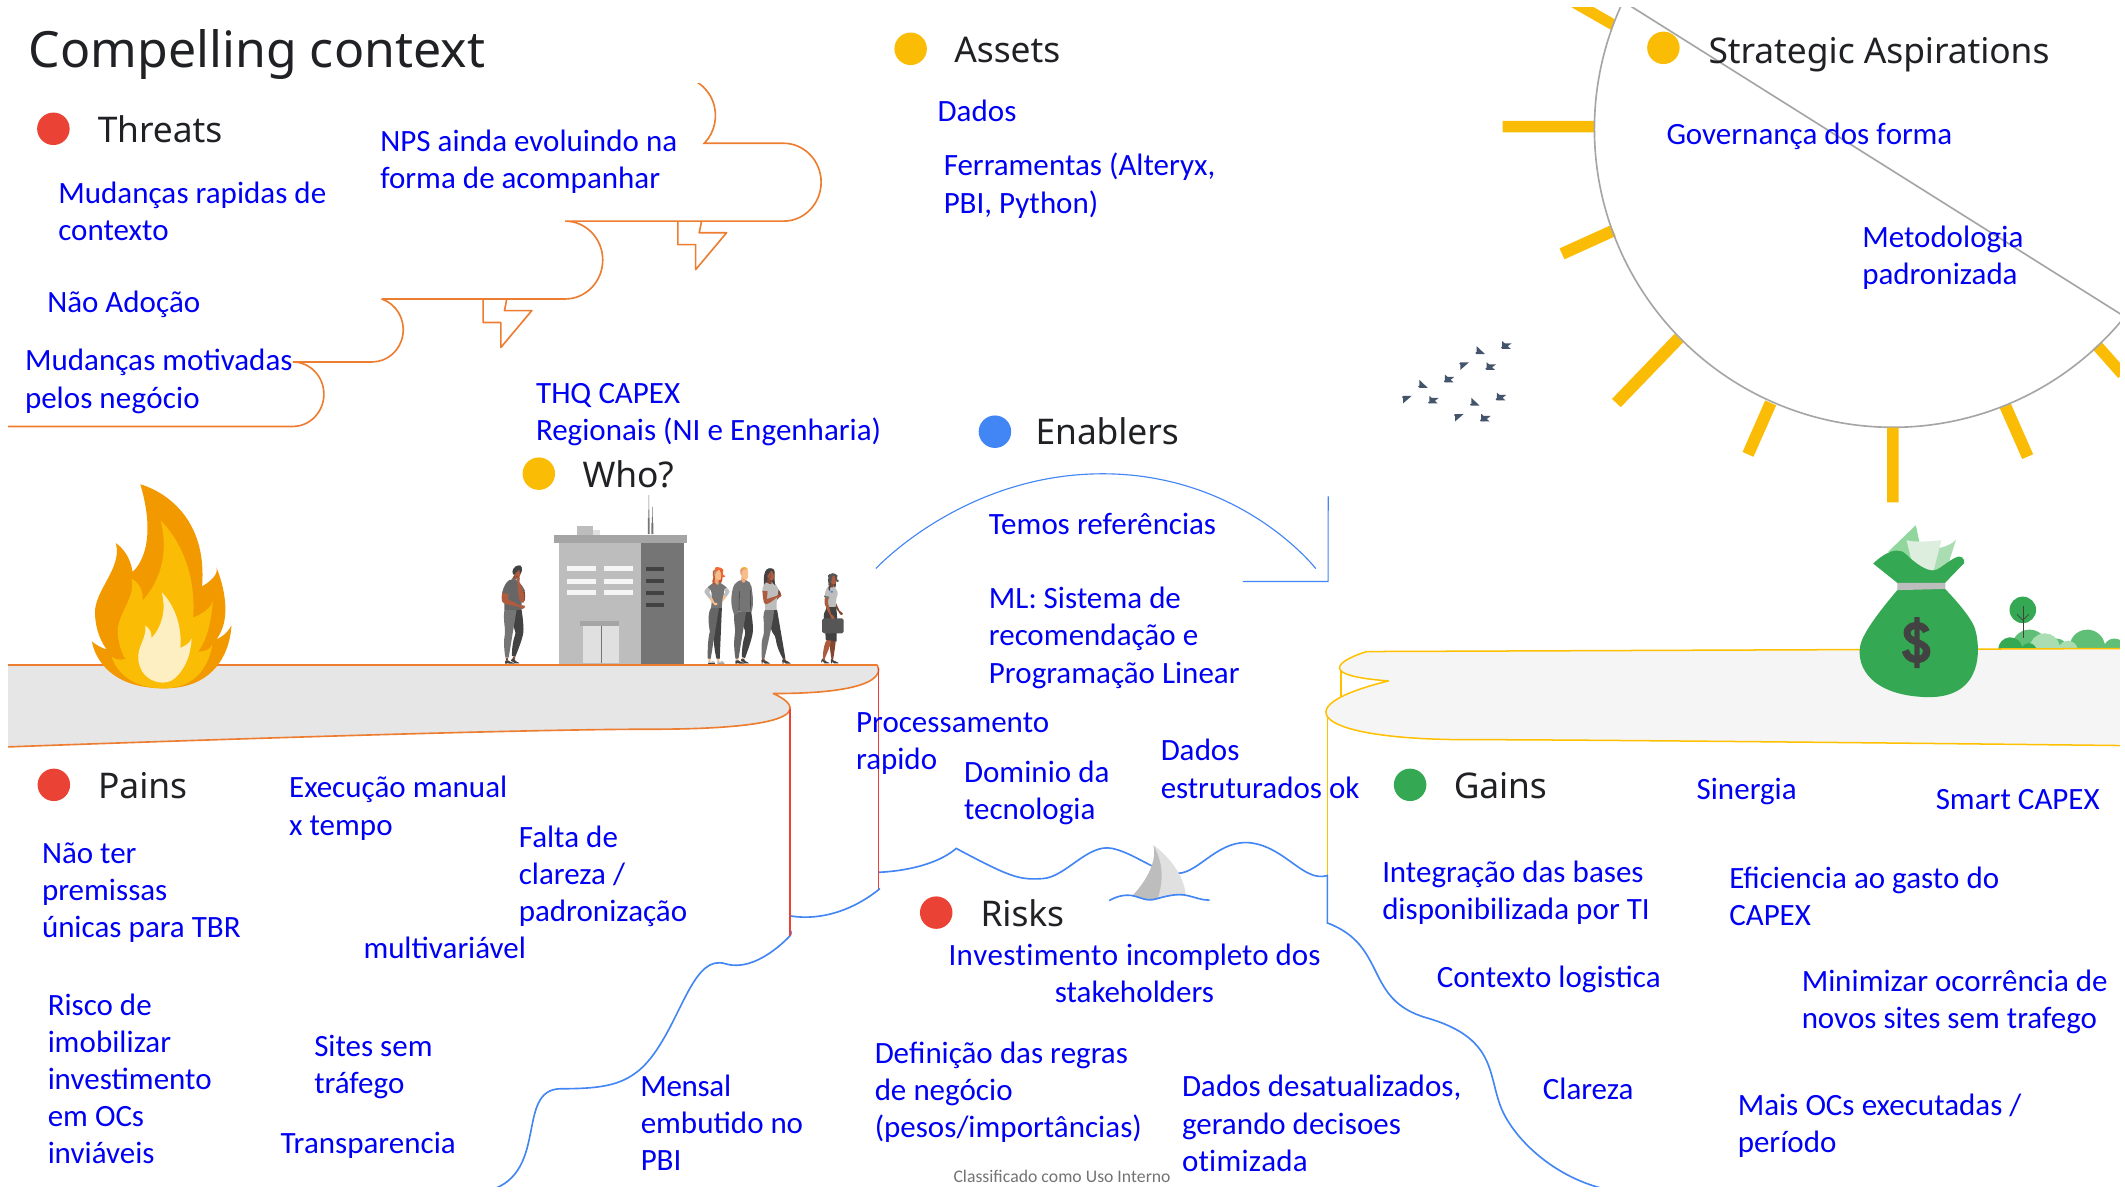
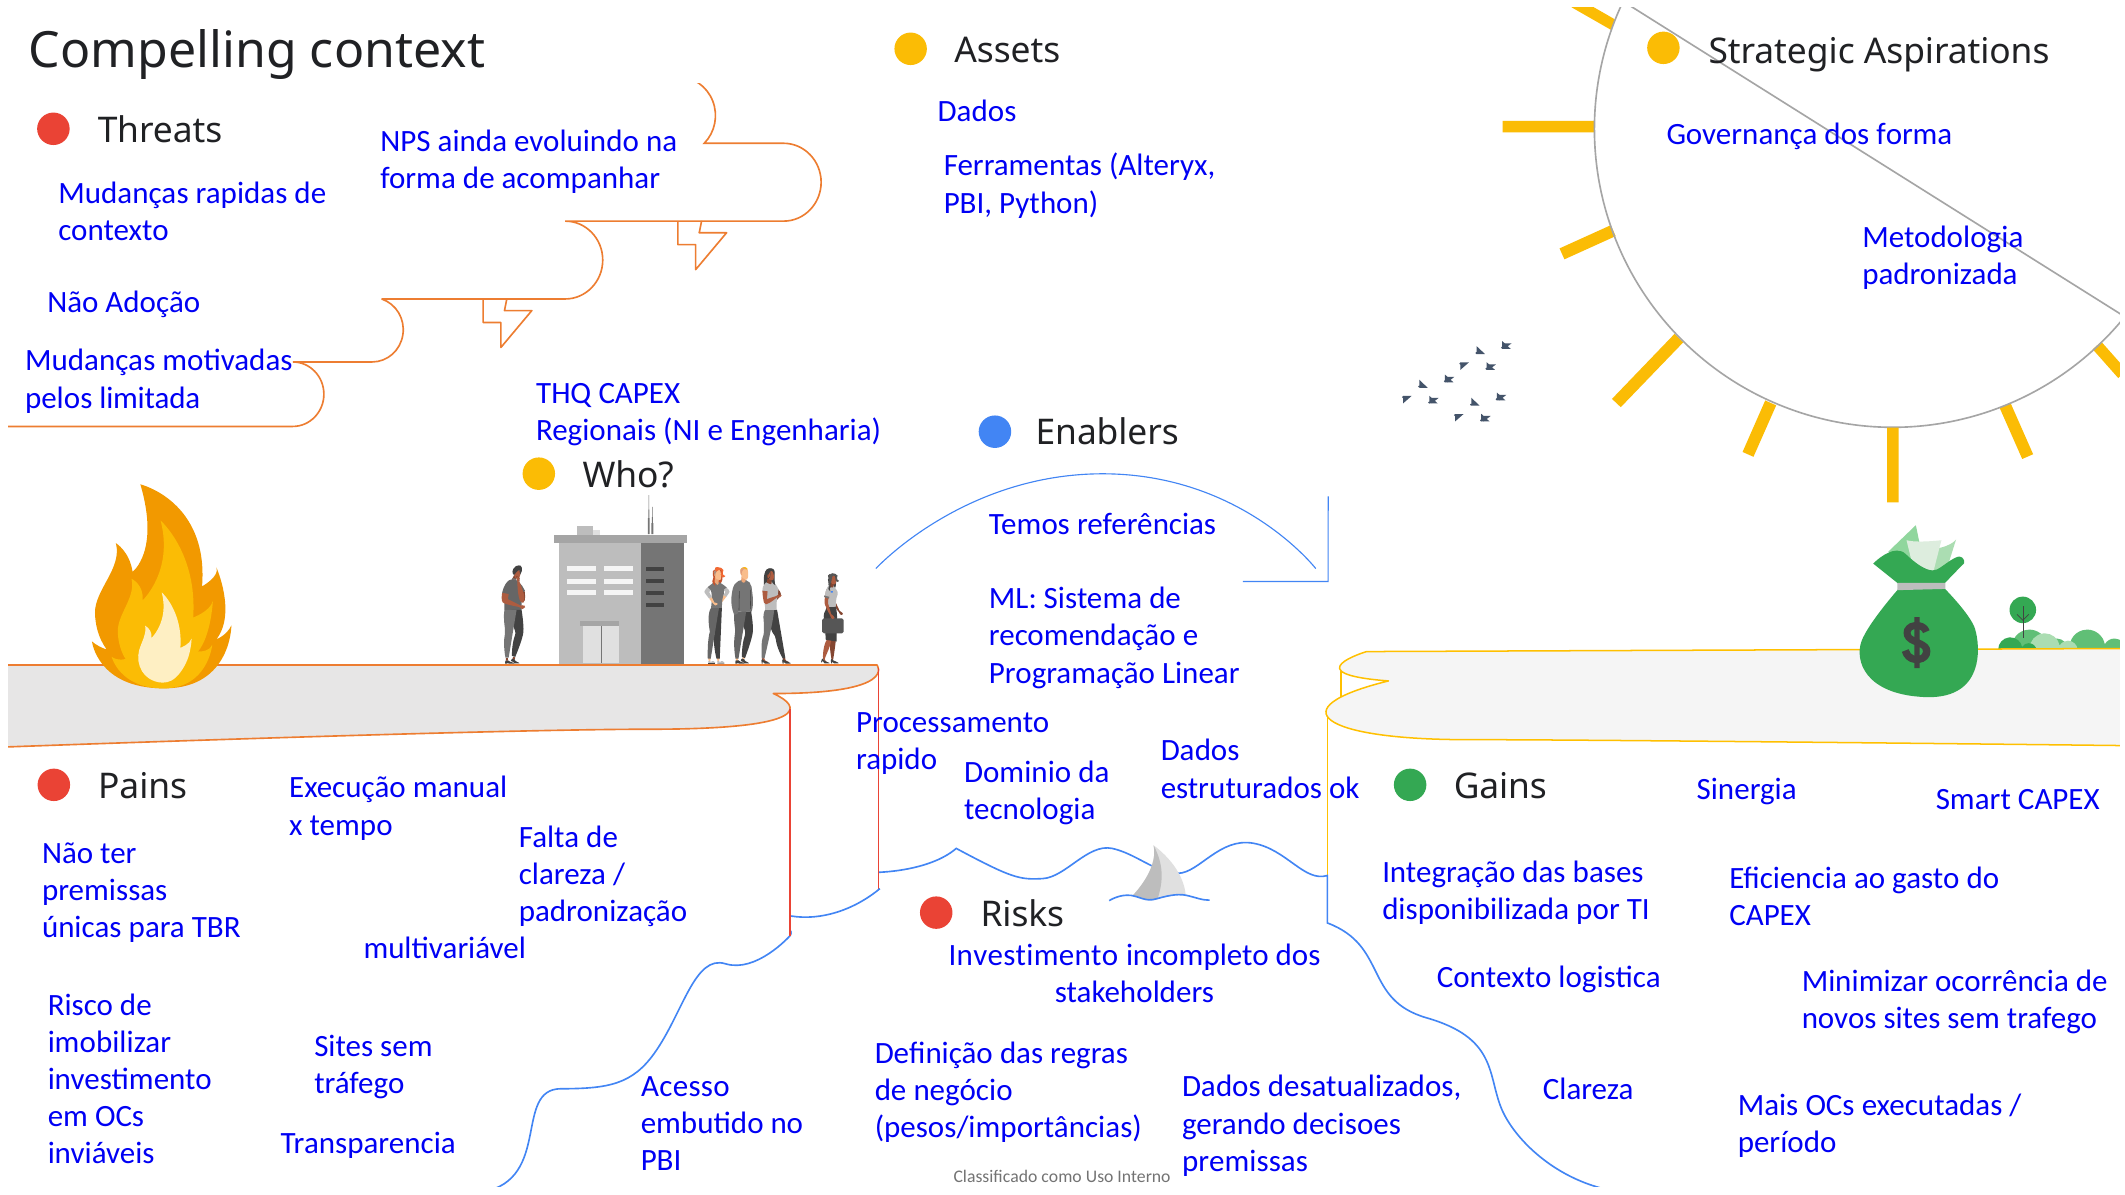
pelos negócio: negócio -> limitada
Mensal: Mensal -> Acesso
otimizada at (1245, 1161): otimizada -> premissas
